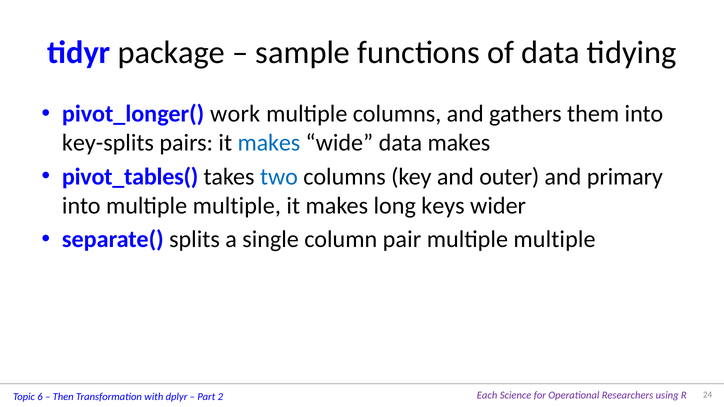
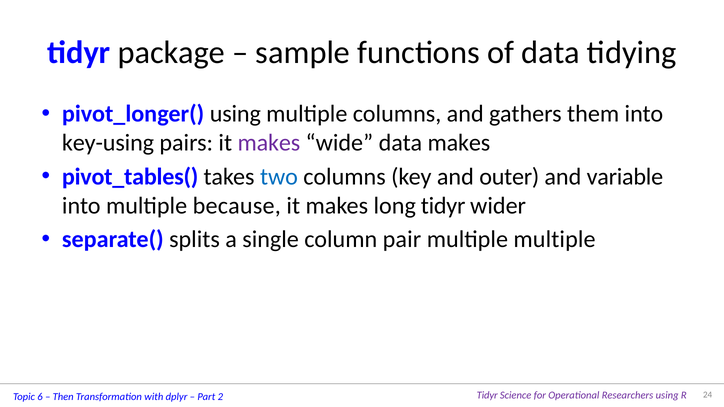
pivot_longer( work: work -> using
key-splits: key-splits -> key-using
makes at (269, 143) colour: blue -> purple
primary: primary -> variable
into multiple multiple: multiple -> because
long keys: keys -> tidyr
Each at (487, 396): Each -> Tidyr
